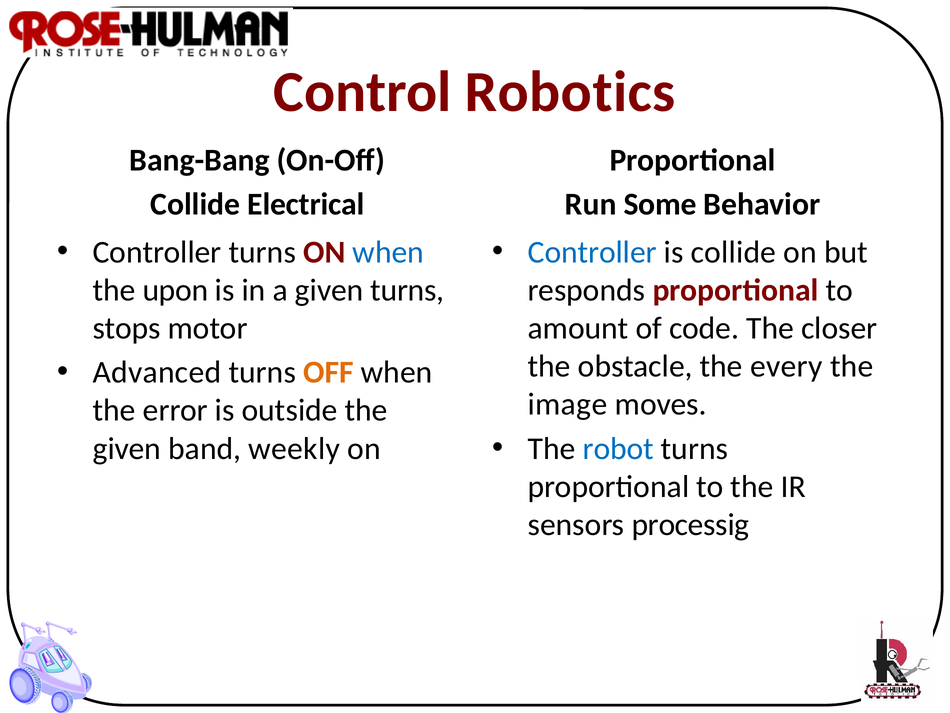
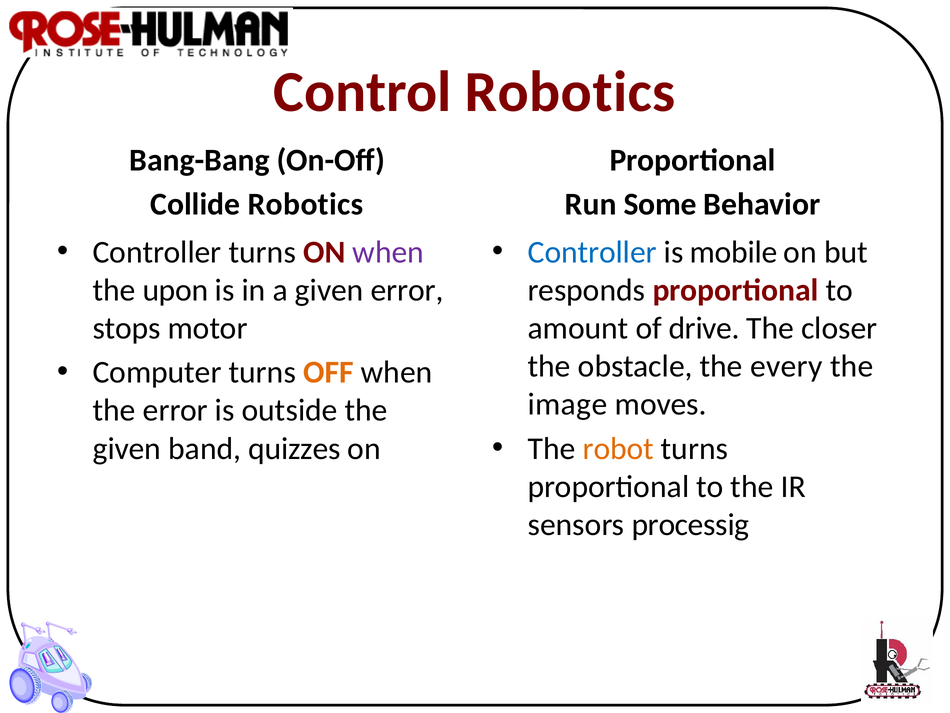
Collide Electrical: Electrical -> Robotics
when at (388, 252) colour: blue -> purple
is collide: collide -> mobile
given turns: turns -> error
code: code -> drive
Advanced: Advanced -> Computer
robot colour: blue -> orange
weekly: weekly -> quizzes
